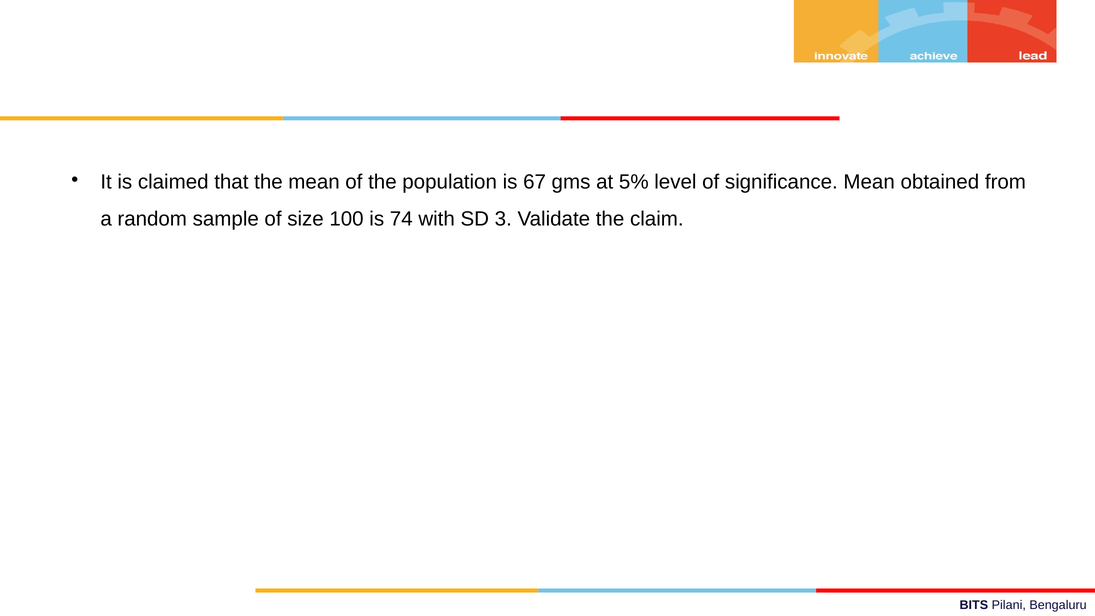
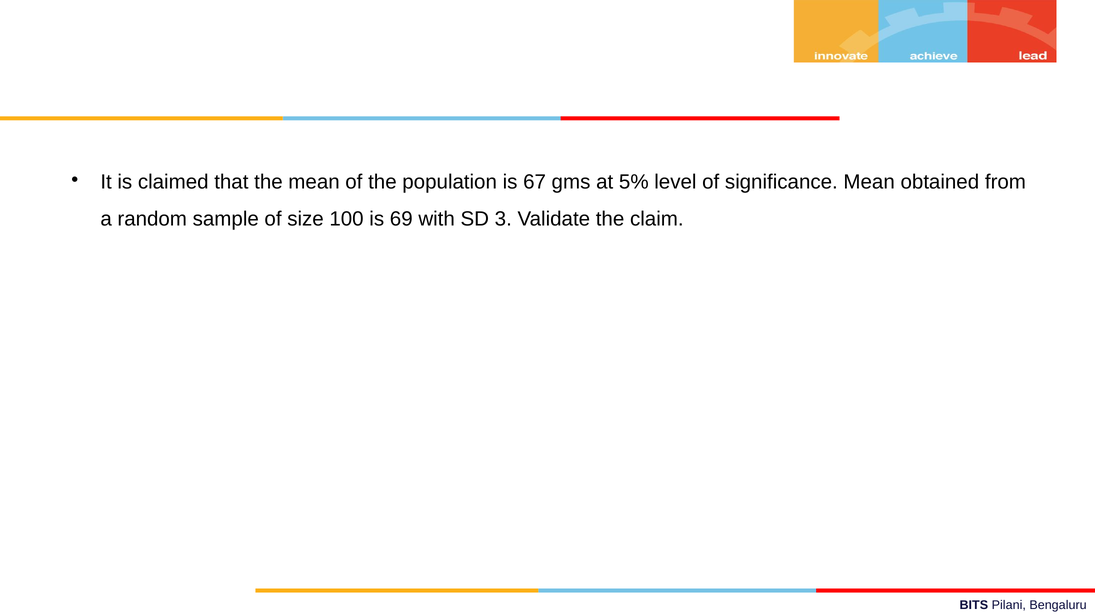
74: 74 -> 69
